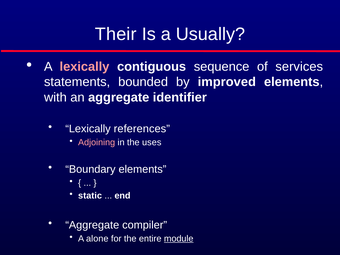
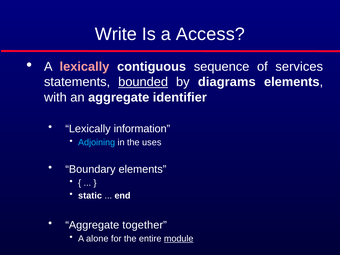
Their: Their -> Write
Usually: Usually -> Access
bounded underline: none -> present
improved: improved -> diagrams
references: references -> information
Adjoining colour: pink -> light blue
compiler: compiler -> together
